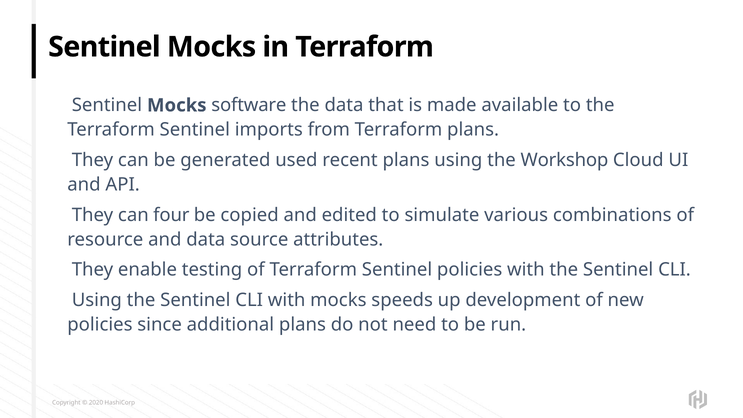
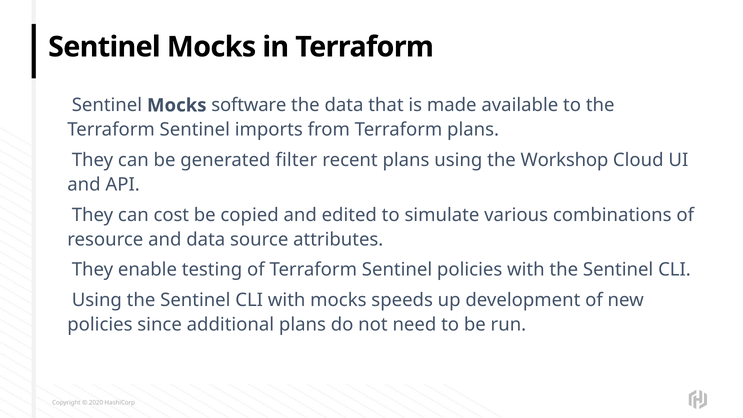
used: used -> filter
four: four -> cost
